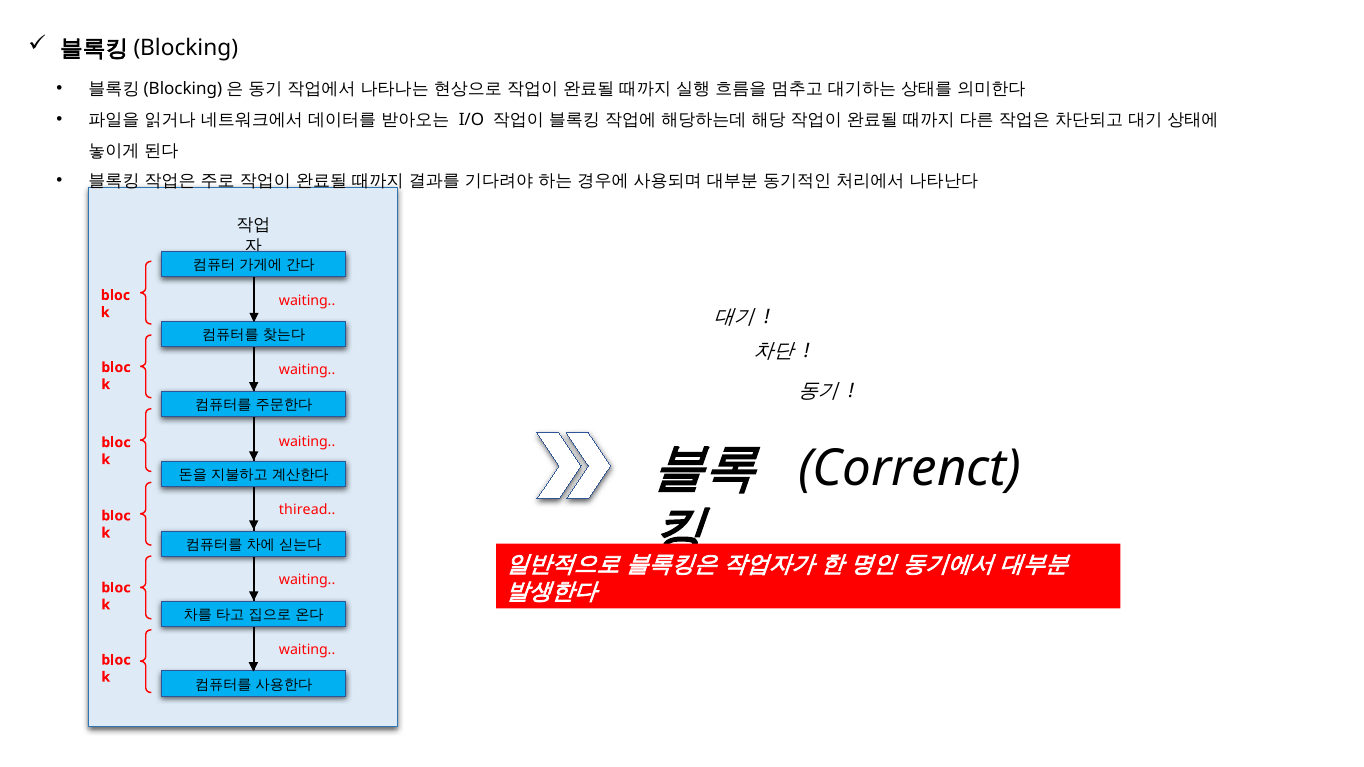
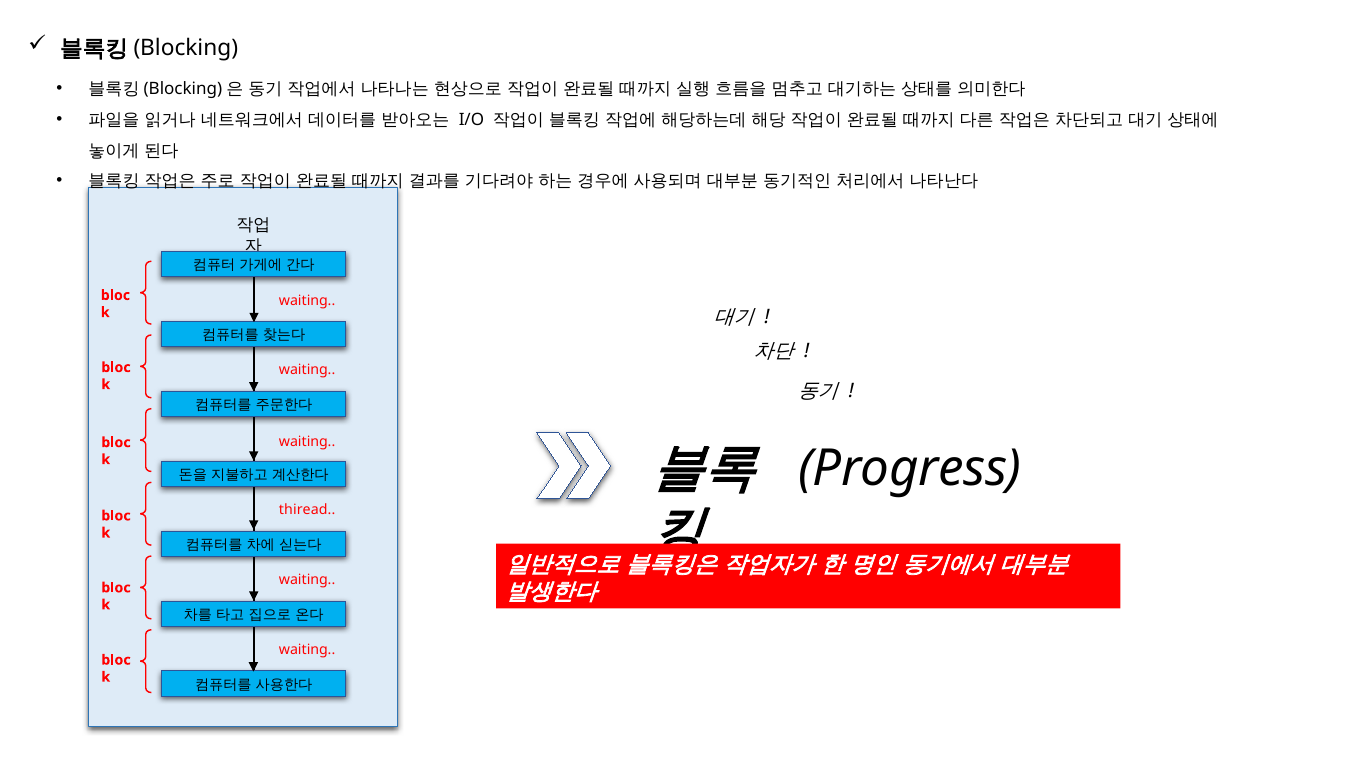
Correnct: Correnct -> Progress
